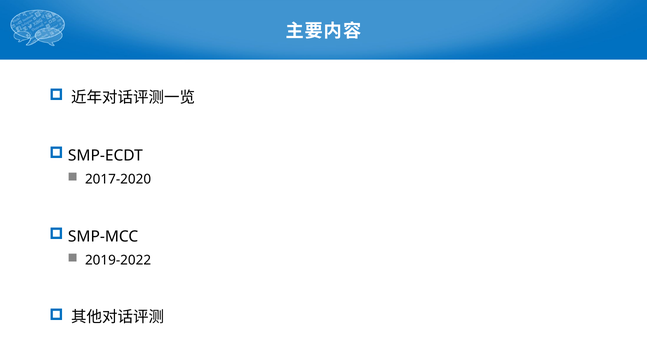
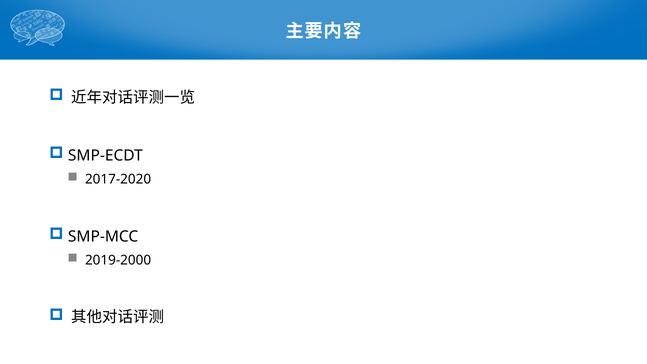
2019-2022: 2019-2022 -> 2019-2000
